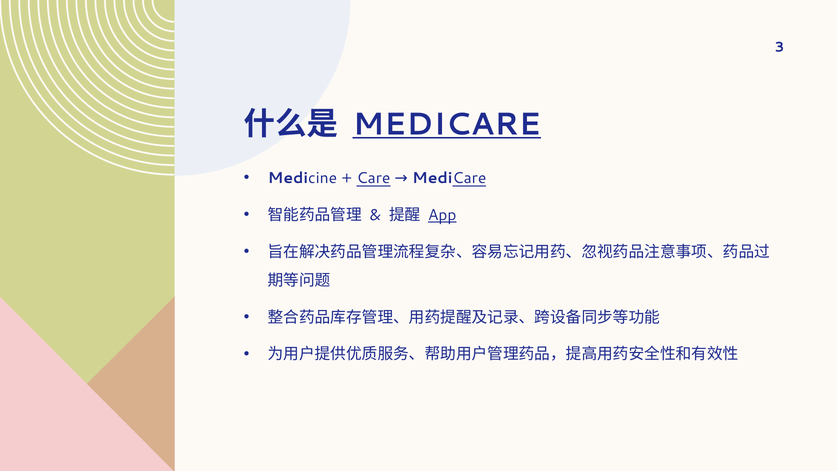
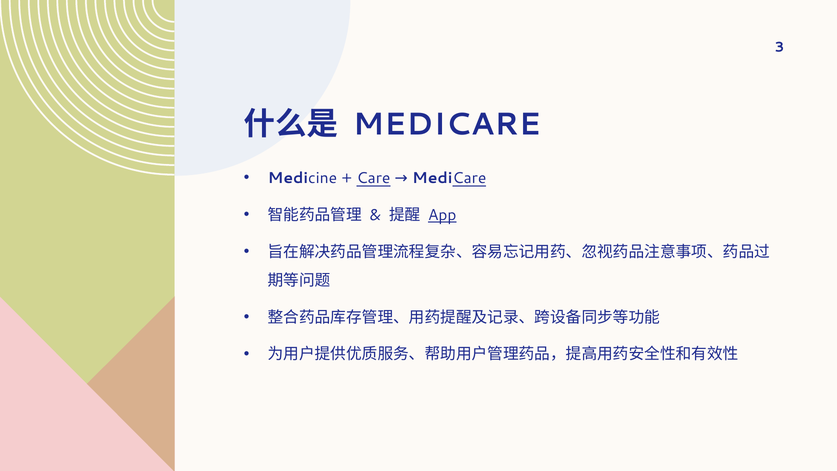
MEDICARE at (447, 124) underline: present -> none
